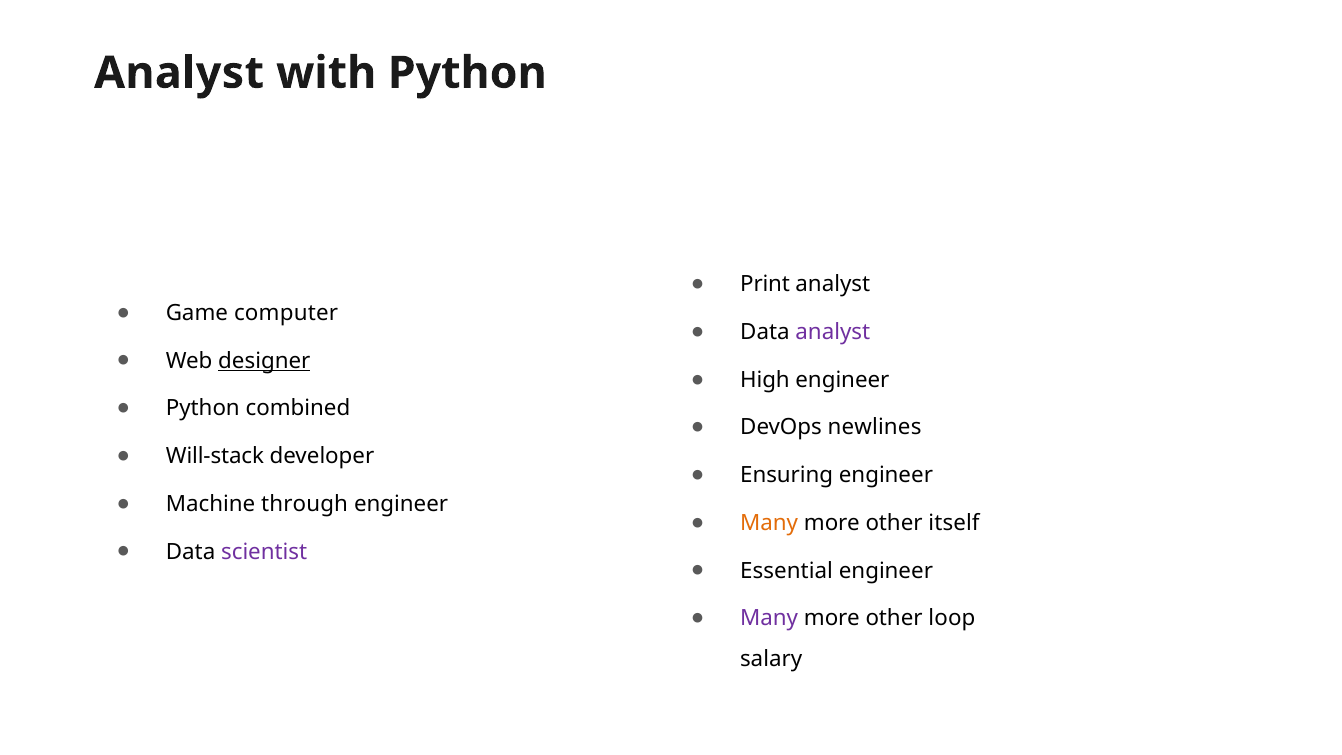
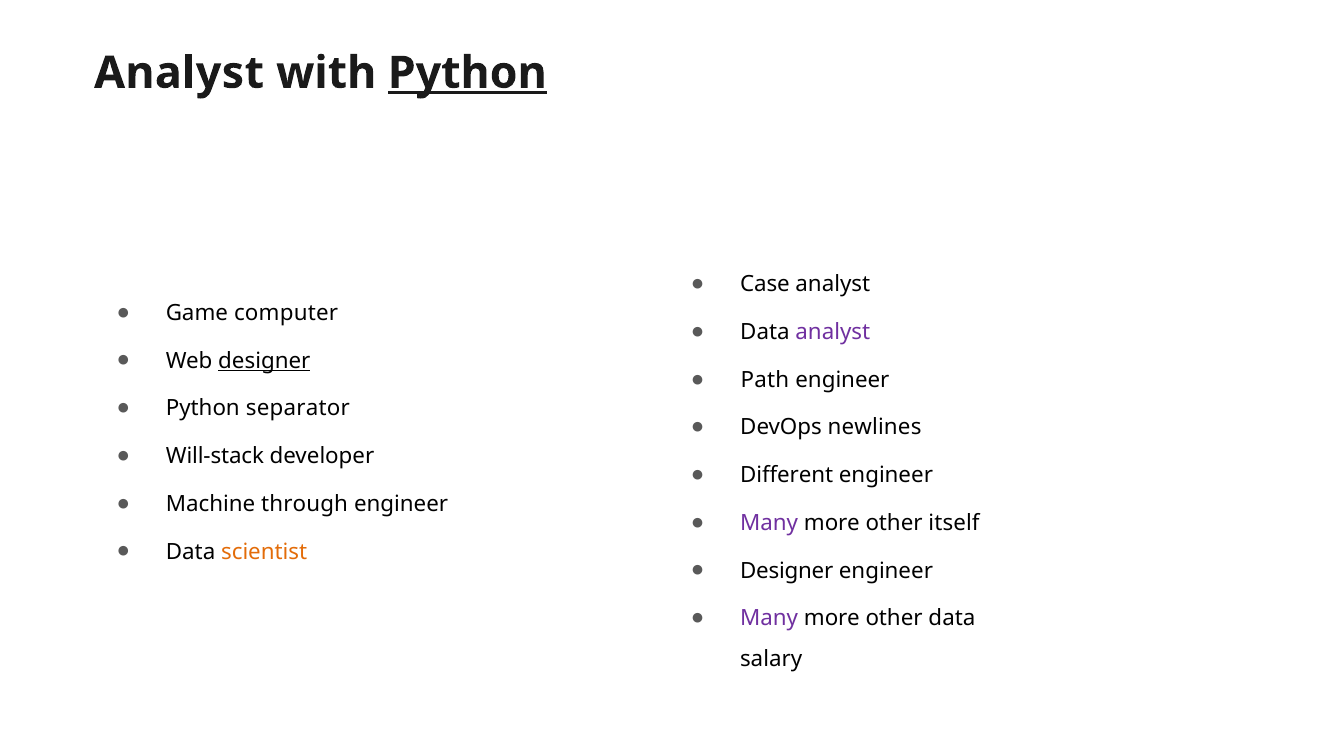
Python at (467, 73) underline: none -> present
Print: Print -> Case
High: High -> Path
combined: combined -> separator
Ensuring: Ensuring -> Different
Many at (769, 523) colour: orange -> purple
scientist colour: purple -> orange
Essential at (787, 571): Essential -> Designer
other loop: loop -> data
